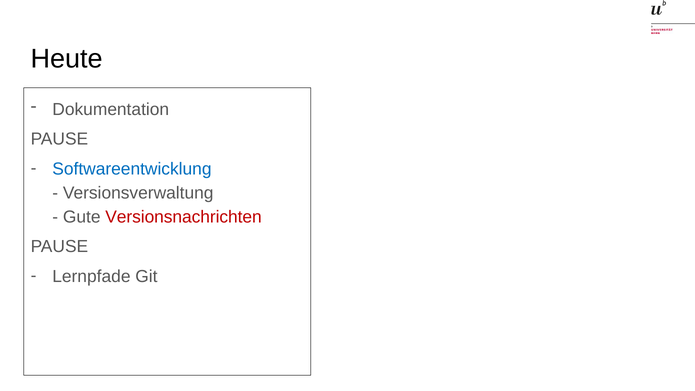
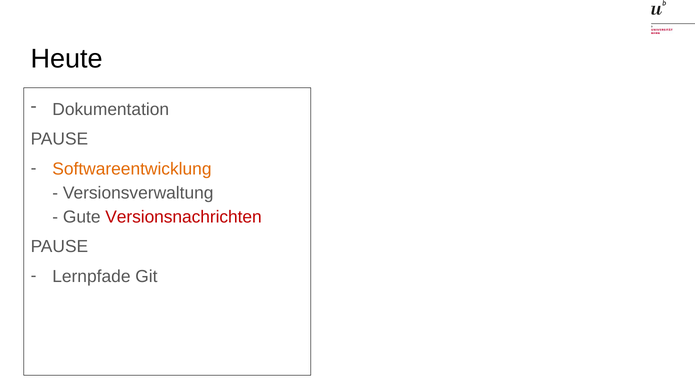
Softwareentwicklung colour: blue -> orange
